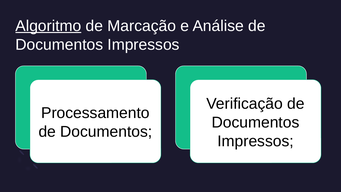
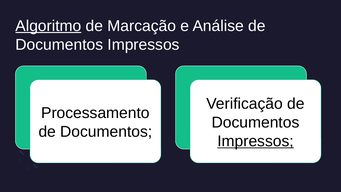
Impressos at (256, 141) underline: none -> present
